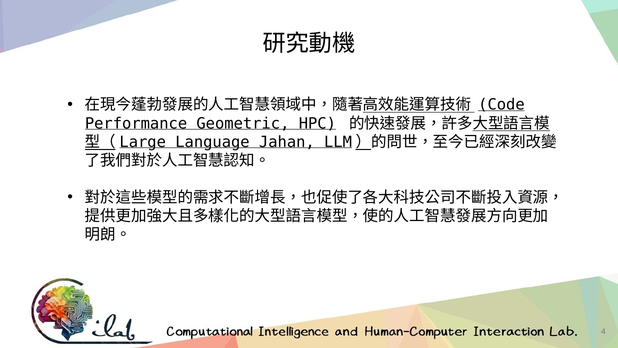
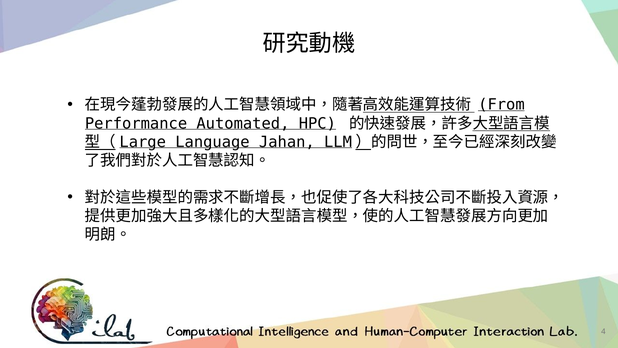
Code: Code -> From
Geometric: Geometric -> Automated
